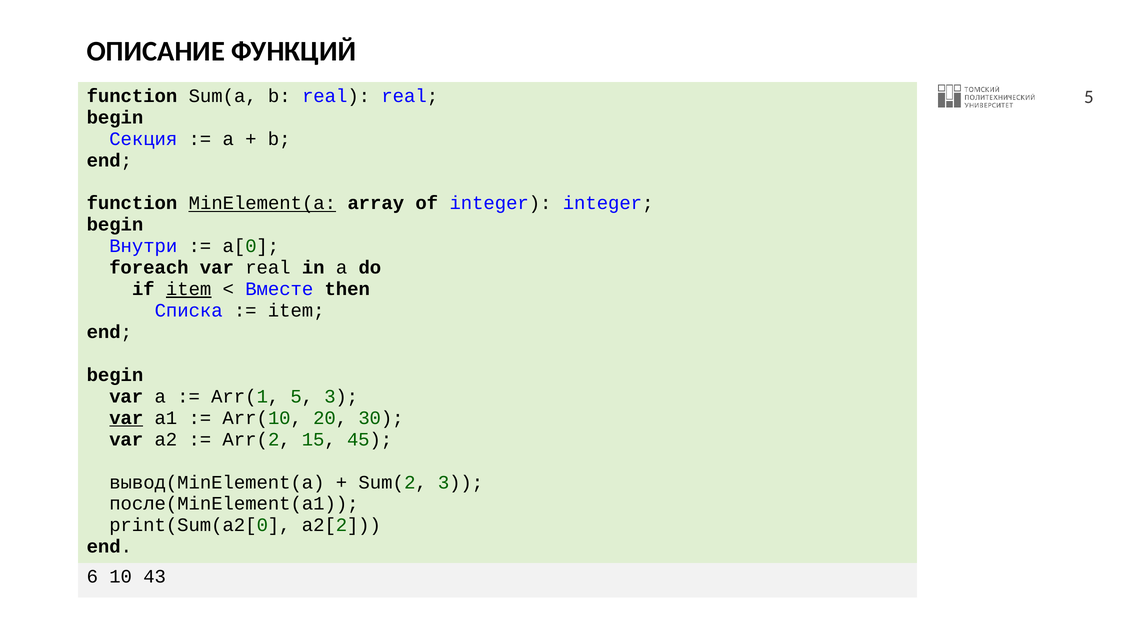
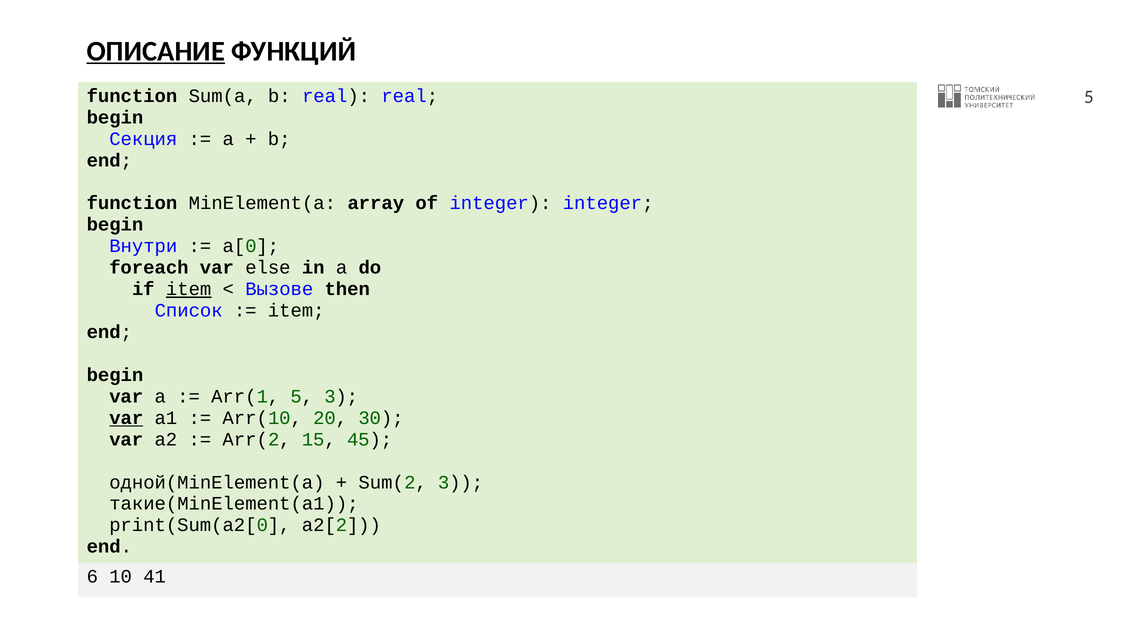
ОПИСАНИЕ underline: none -> present
MinElement(a underline: present -> none
var real: real -> else
Вместе: Вместе -> Вызове
Списка: Списка -> Список
вывод(MinElement(a: вывод(MinElement(a -> одной(MinElement(a
после(MinElement(a1: после(MinElement(a1 -> такие(MinElement(a1
43: 43 -> 41
